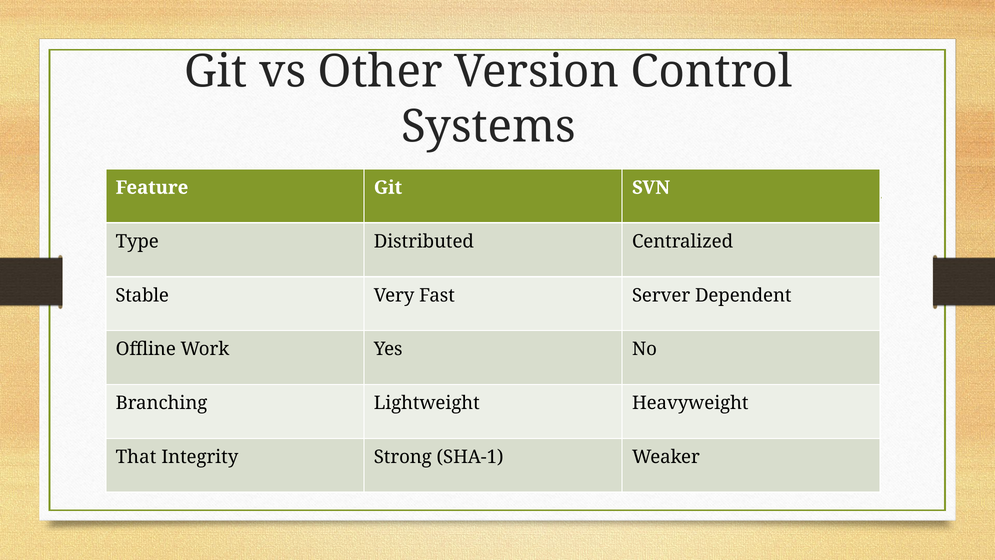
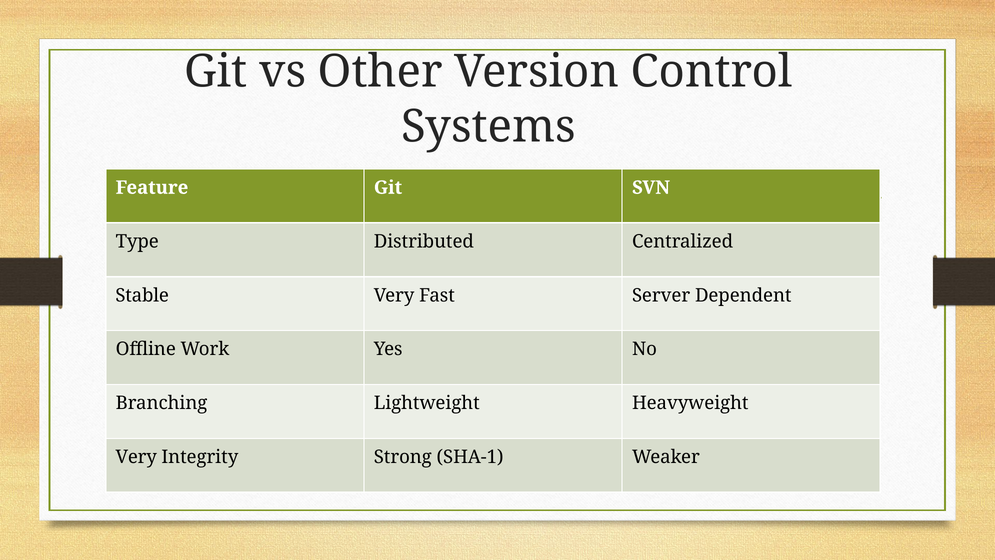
That at (136, 457): That -> Very
